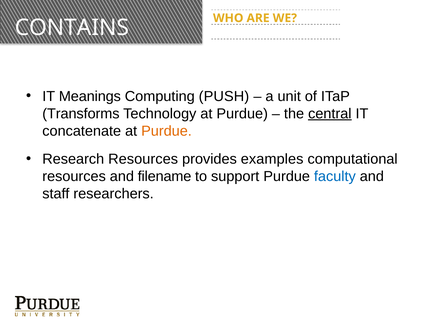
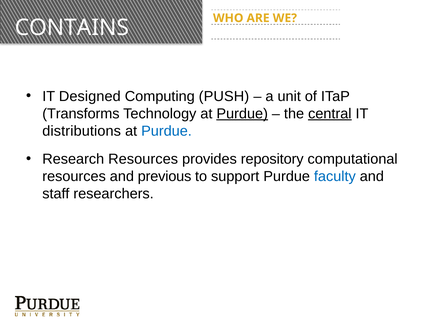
Meanings: Meanings -> Designed
Purdue at (242, 114) underline: none -> present
concatenate: concatenate -> distributions
Purdue at (166, 131) colour: orange -> blue
examples: examples -> repository
filename: filename -> previous
